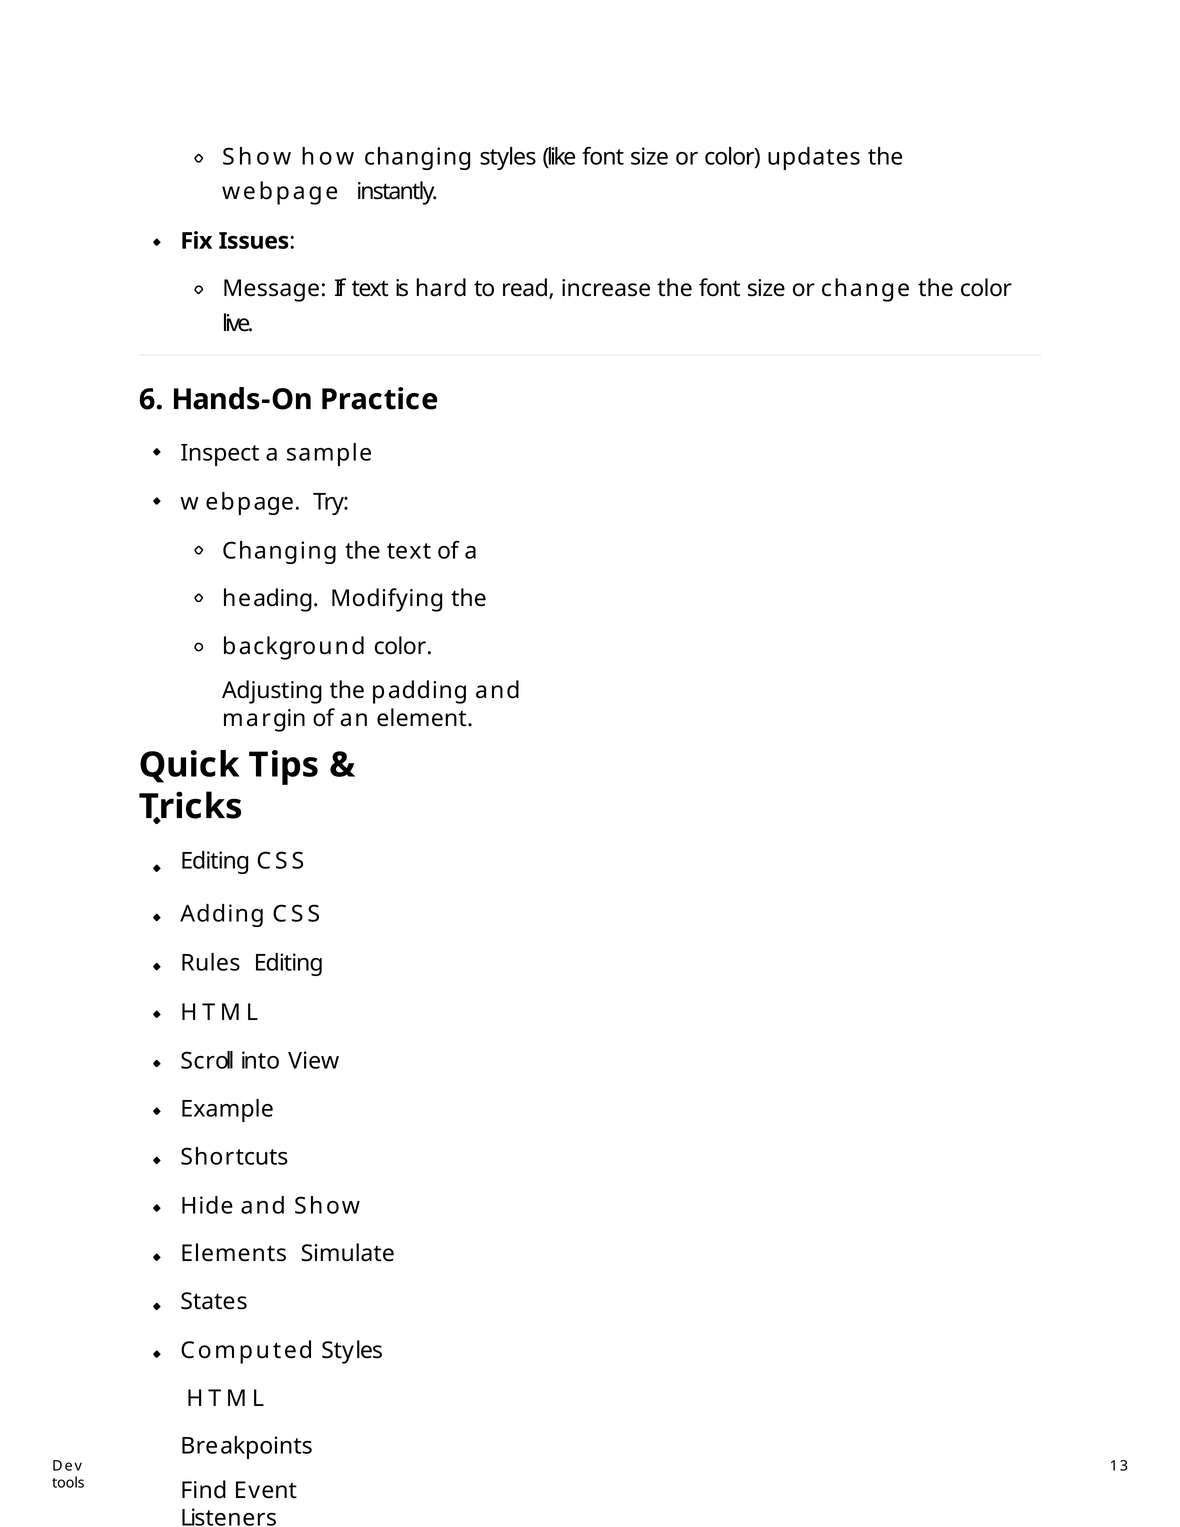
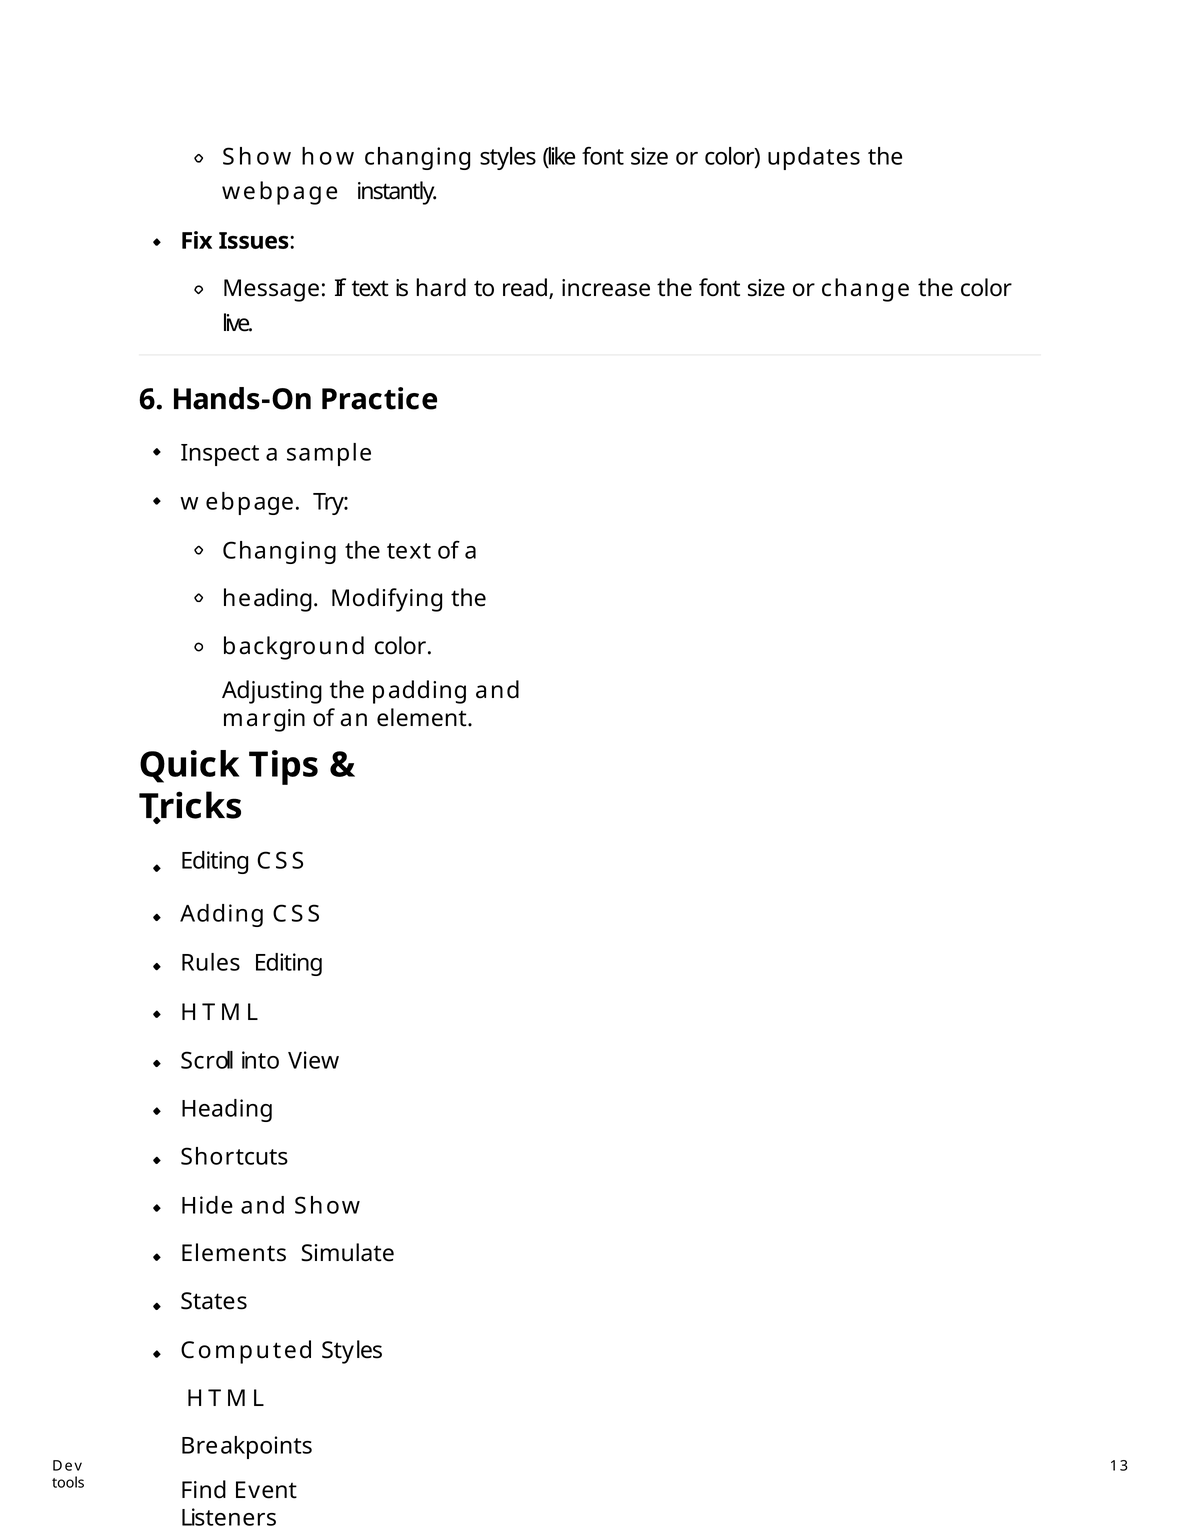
Example at (227, 1109): Example -> Heading
